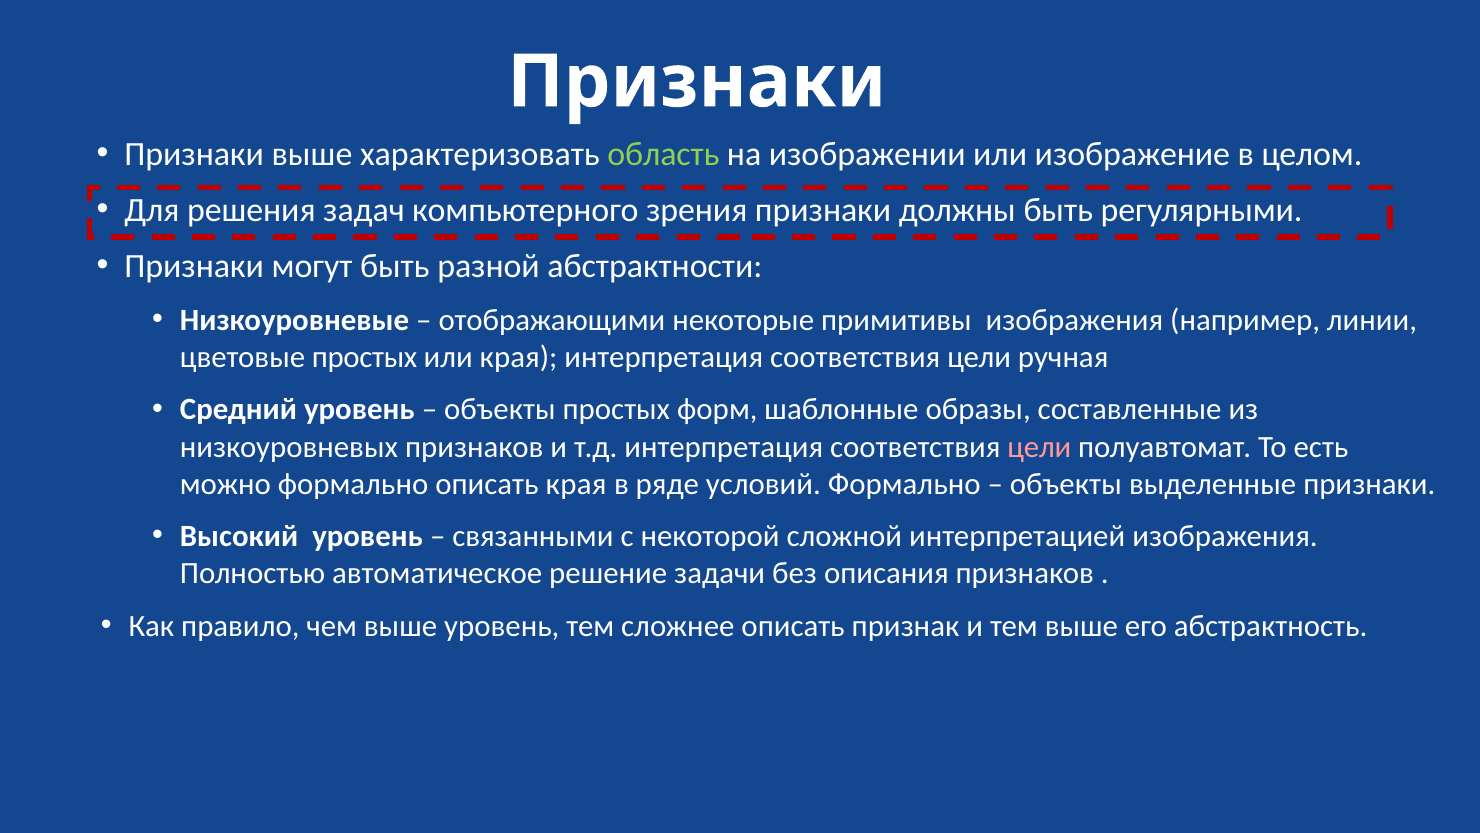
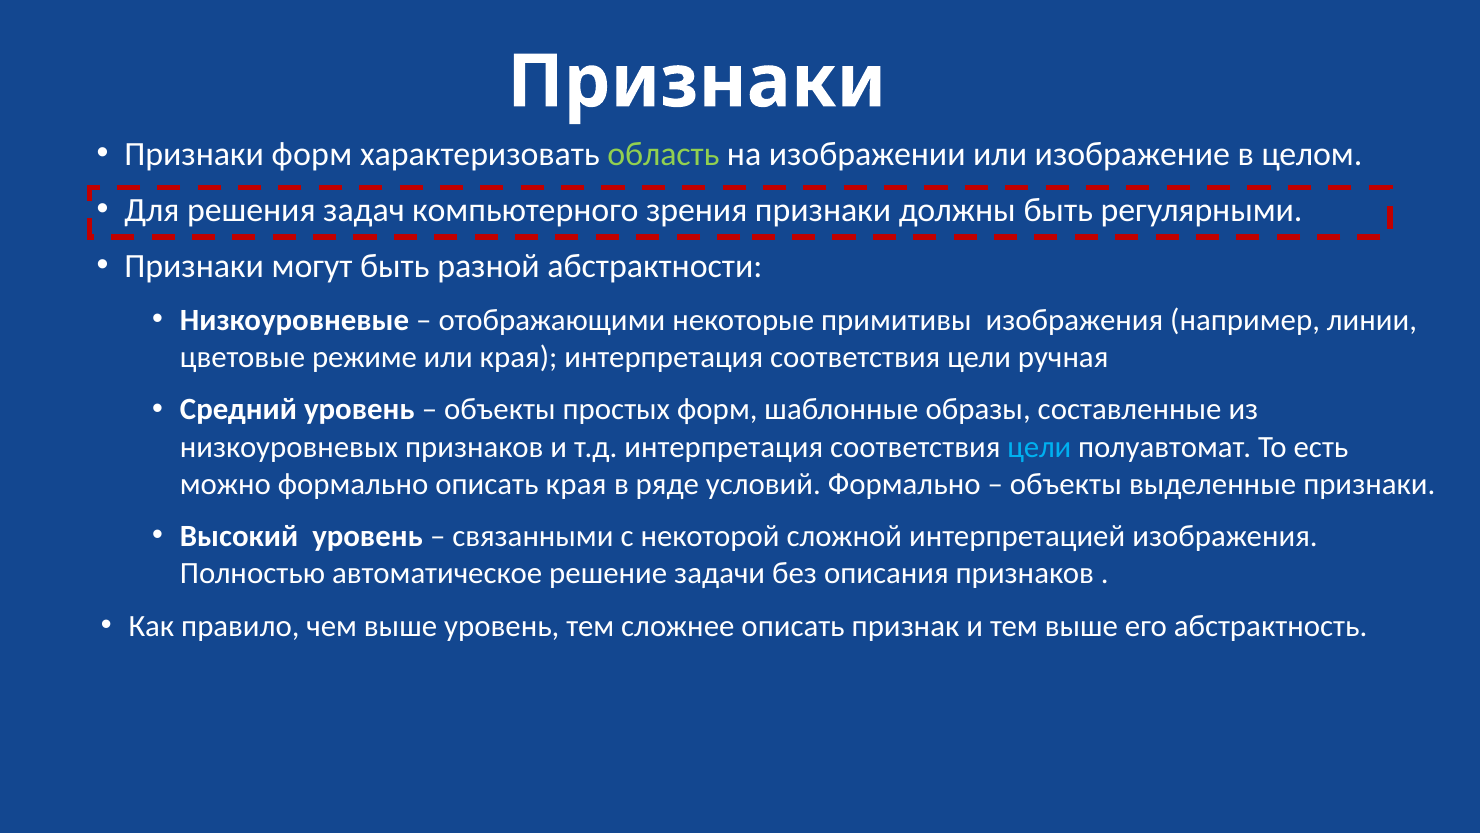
Признаки выше: выше -> форм
цветовые простых: простых -> режиме
цели at (1039, 447) colour: pink -> light blue
